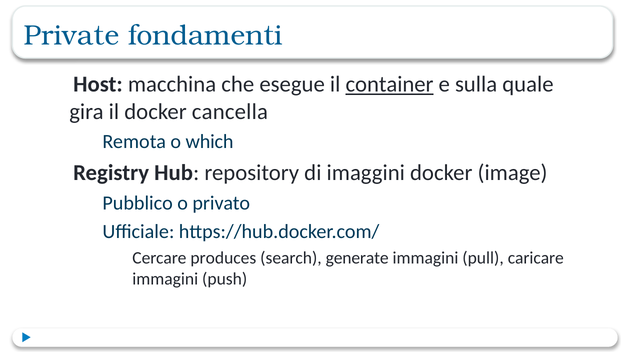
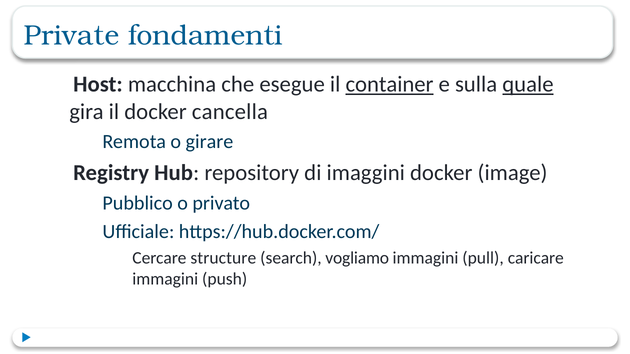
quale underline: none -> present
which: which -> girare
produces: produces -> structure
generate: generate -> vogliamo
